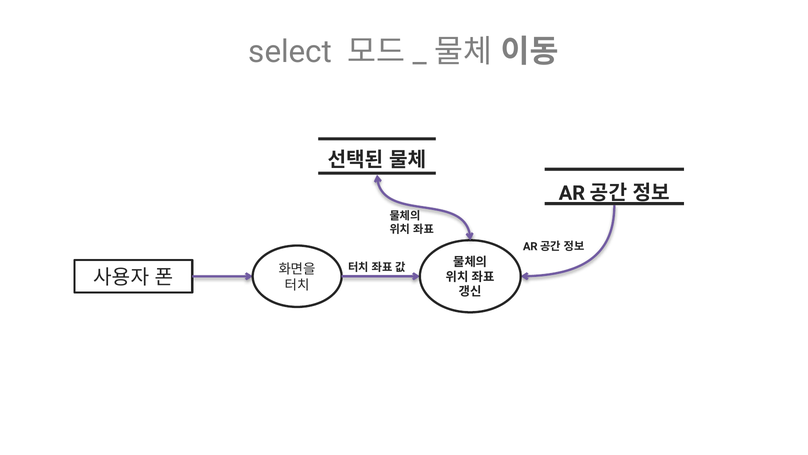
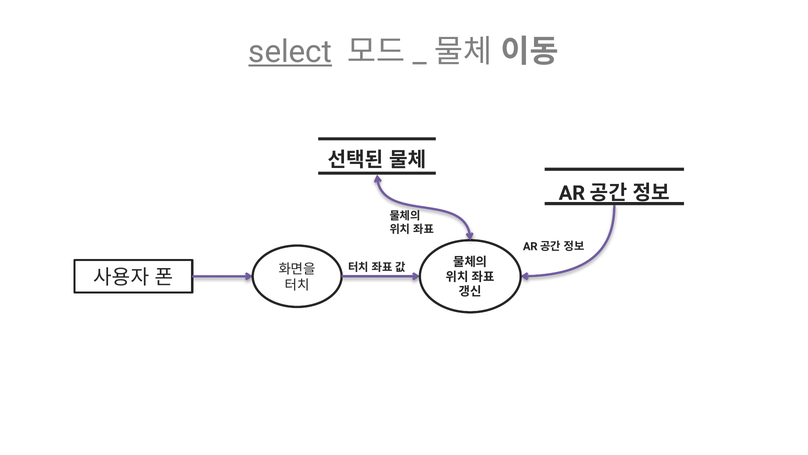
select underline: none -> present
